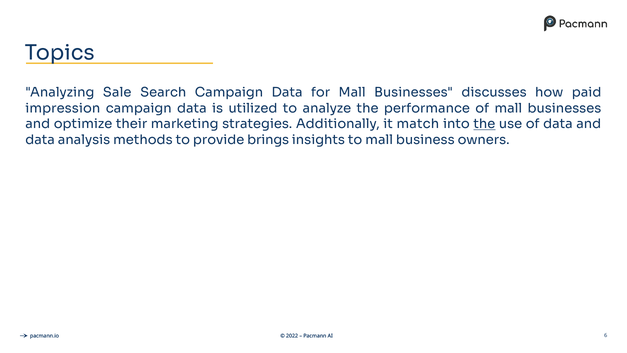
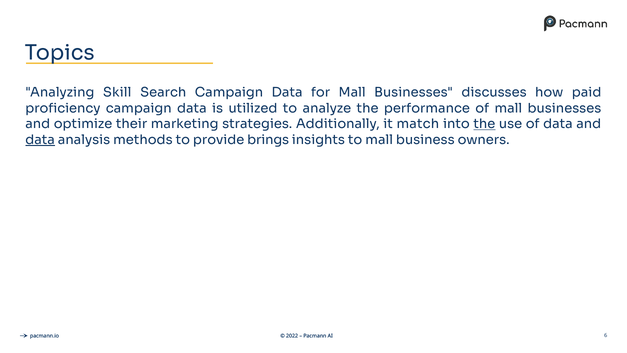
Sale: Sale -> Skill
impression: impression -> proficiency
data at (40, 140) underline: none -> present
